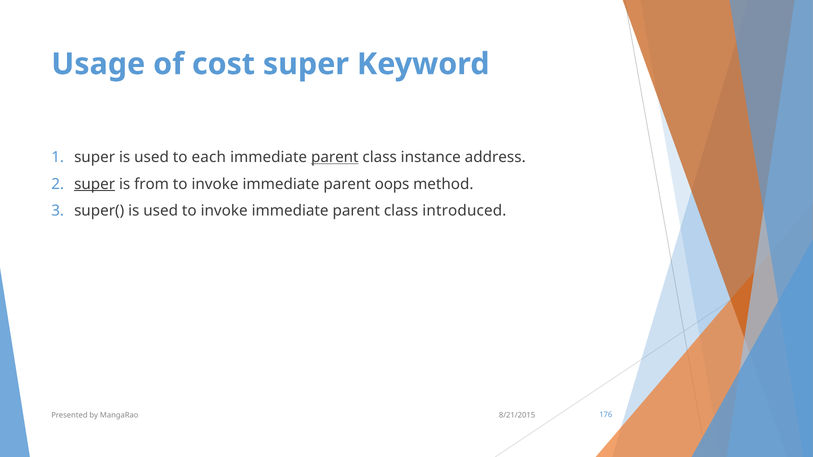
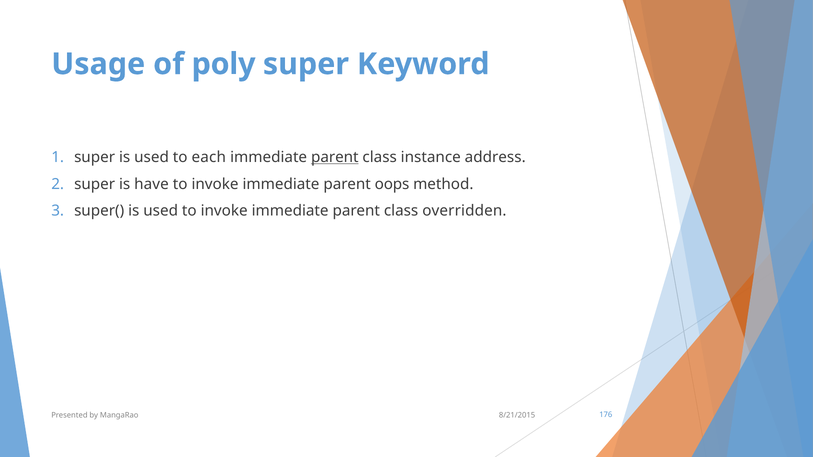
cost: cost -> poly
super at (95, 184) underline: present -> none
from: from -> have
introduced: introduced -> overridden
